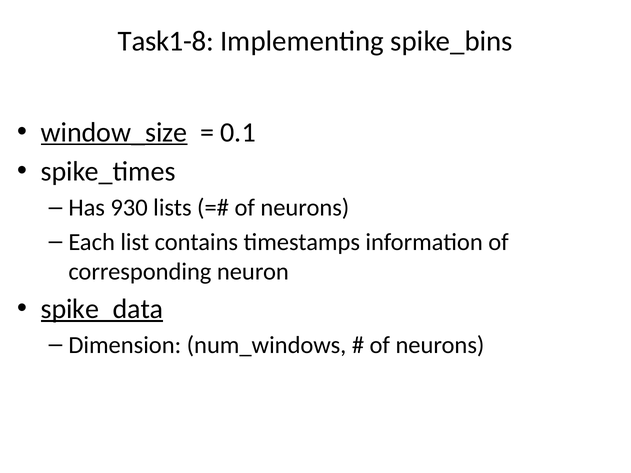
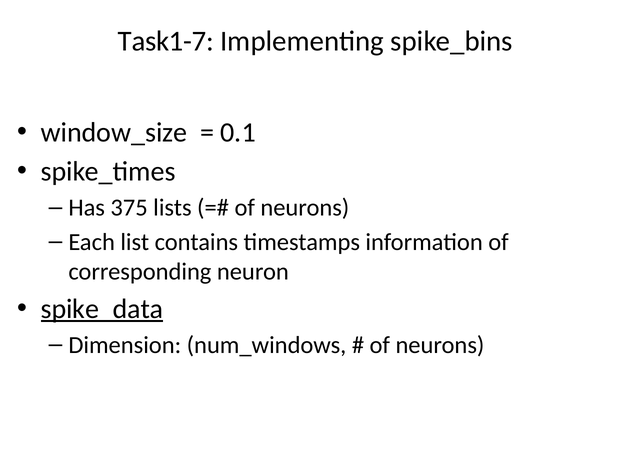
Task1-8: Task1-8 -> Task1-7
window_size underline: present -> none
930: 930 -> 375
